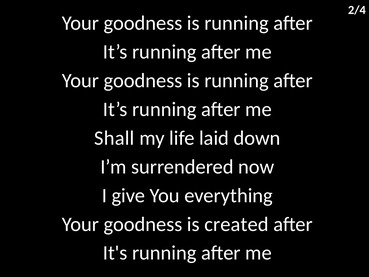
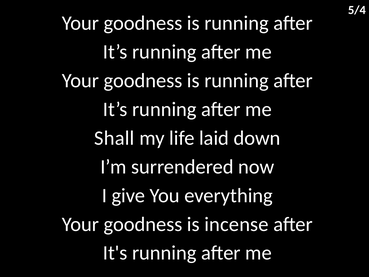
2/4: 2/4 -> 5/4
created: created -> incense
